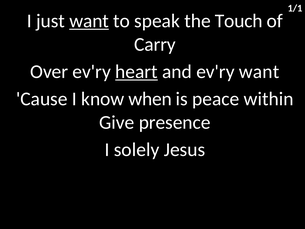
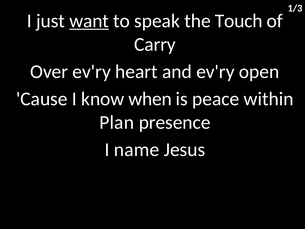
1/1: 1/1 -> 1/3
heart underline: present -> none
ev'ry want: want -> open
Give: Give -> Plan
solely: solely -> name
